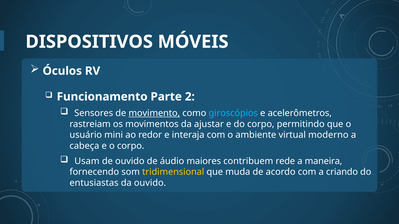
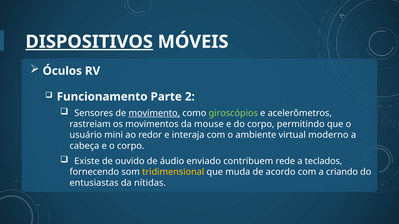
DISPOSITIVOS underline: none -> present
giroscópios colour: light blue -> light green
ajustar: ajustar -> mouse
Usam: Usam -> Existe
maiores: maiores -> enviado
maneira: maneira -> teclados
da ouvido: ouvido -> nítidas
